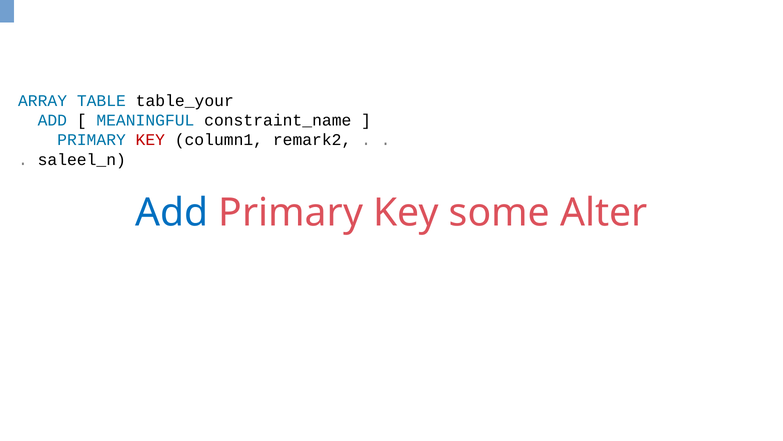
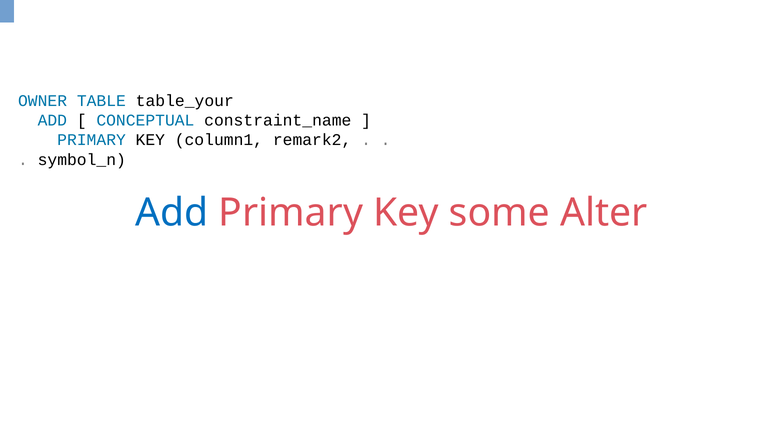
ARRAY: ARRAY -> OWNER
MEANINGFUL: MEANINGFUL -> CONCEPTUAL
KEY at (150, 140) colour: red -> black
saleel_n: saleel_n -> symbol_n
